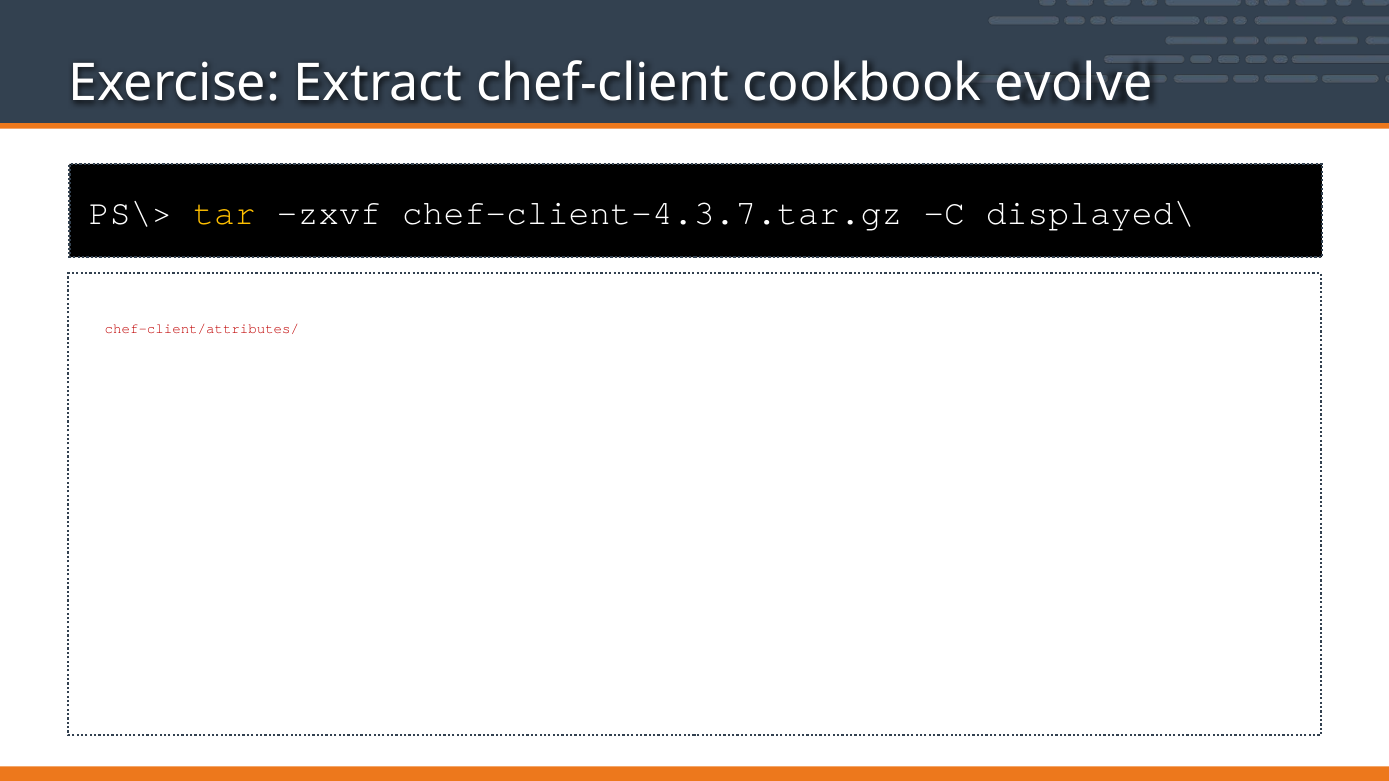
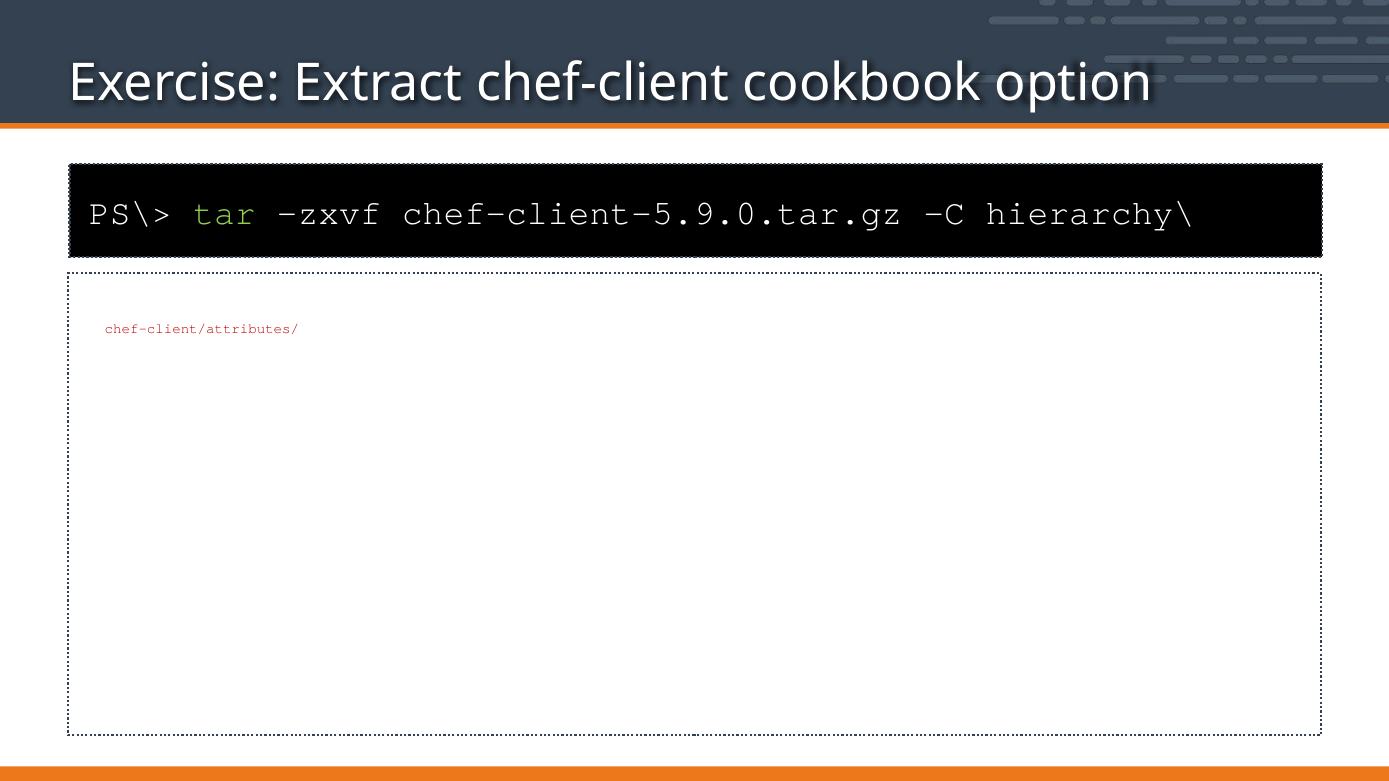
evolve: evolve -> option
tar colour: yellow -> light green
chef-client-4.3.7.tar.gz: chef-client-4.3.7.tar.gz -> chef-client-5.9.0.tar.gz
displayed\: displayed\ -> hierarchy\
